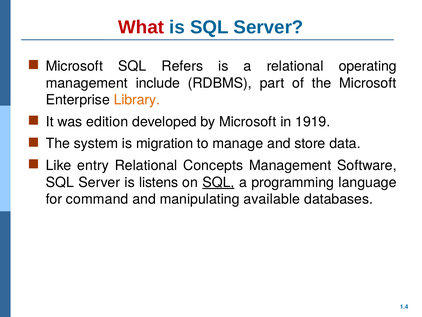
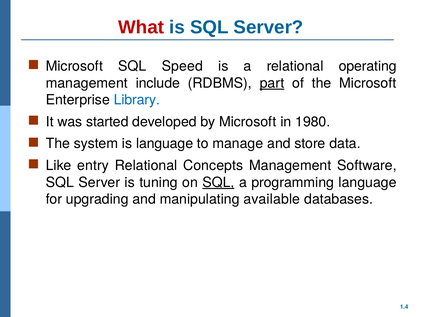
Refers: Refers -> Speed
part underline: none -> present
Library colour: orange -> blue
edition: edition -> started
1919: 1919 -> 1980
is migration: migration -> language
listens: listens -> tuning
command: command -> upgrading
